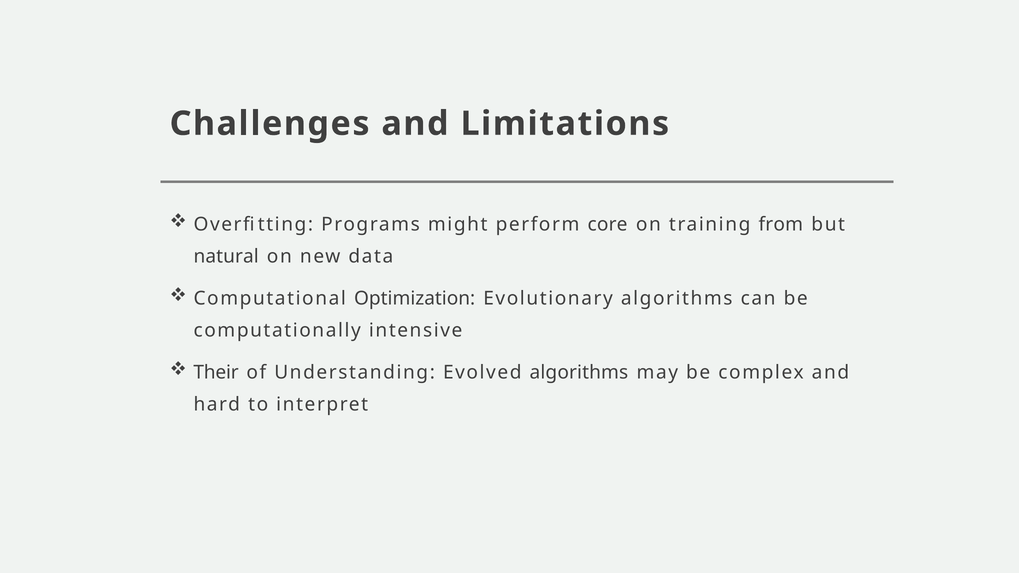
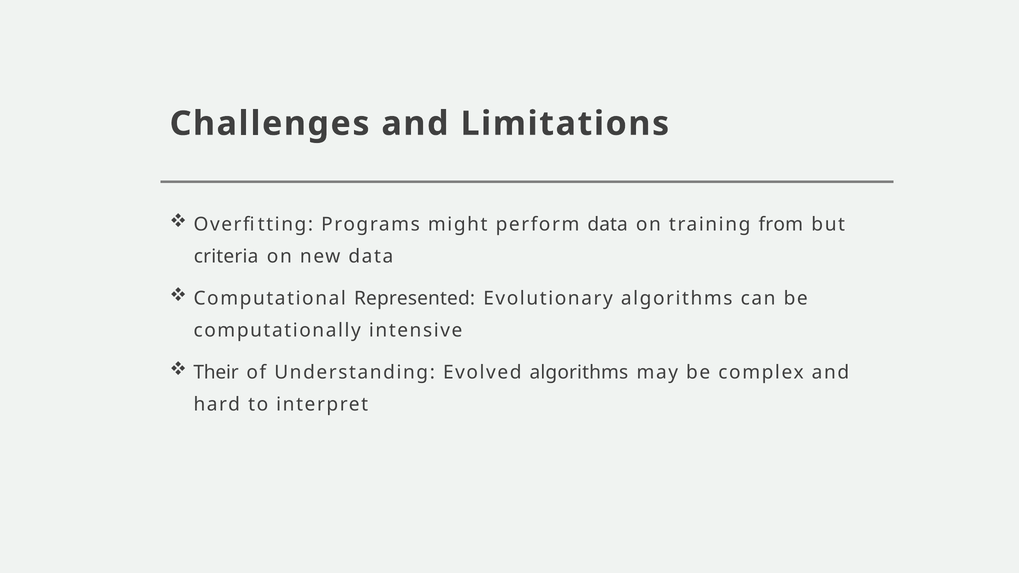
perform core: core -> data
natural: natural -> criteria
Optimization: Optimization -> Represented
